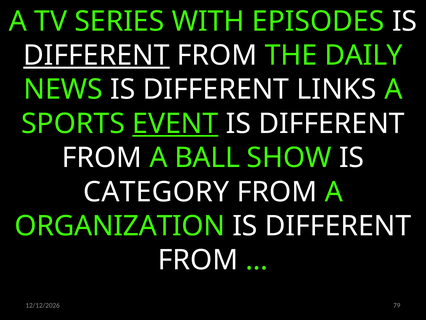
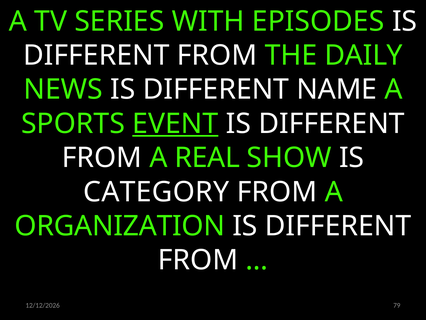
DIFFERENT at (96, 55) underline: present -> none
LINKS: LINKS -> NAME
BALL: BALL -> REAL
